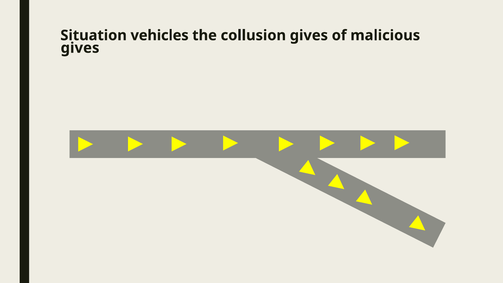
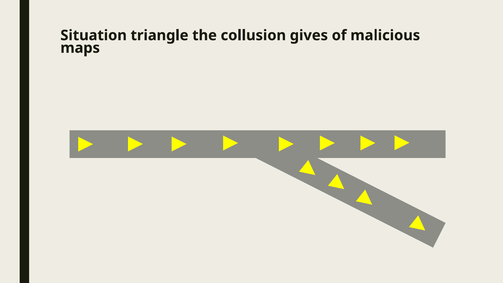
vehicles: vehicles -> triangle
gives at (80, 48): gives -> maps
